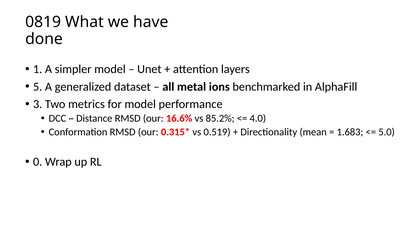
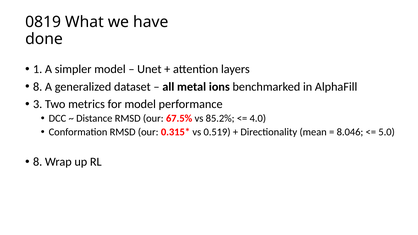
5 at (38, 87): 5 -> 8
16.6%: 16.6% -> 67.5%
1.683: 1.683 -> 8.046
0 at (38, 162): 0 -> 8
